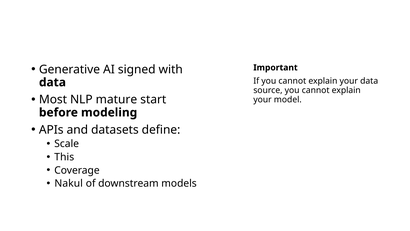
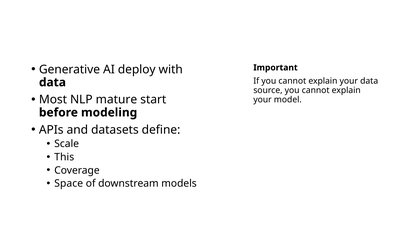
signed: signed -> deploy
Nakul: Nakul -> Space
